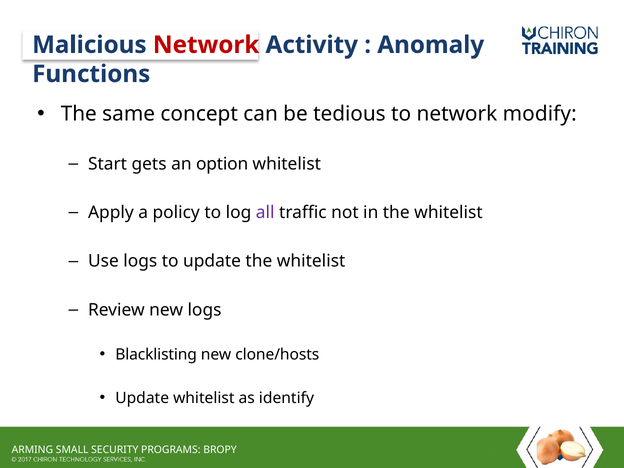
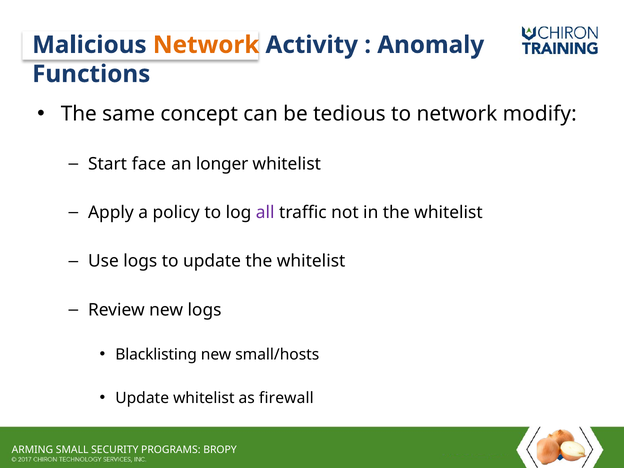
Network at (206, 45) colour: red -> orange
gets: gets -> face
option: option -> longer
clone/hosts: clone/hosts -> small/hosts
identify: identify -> firewall
